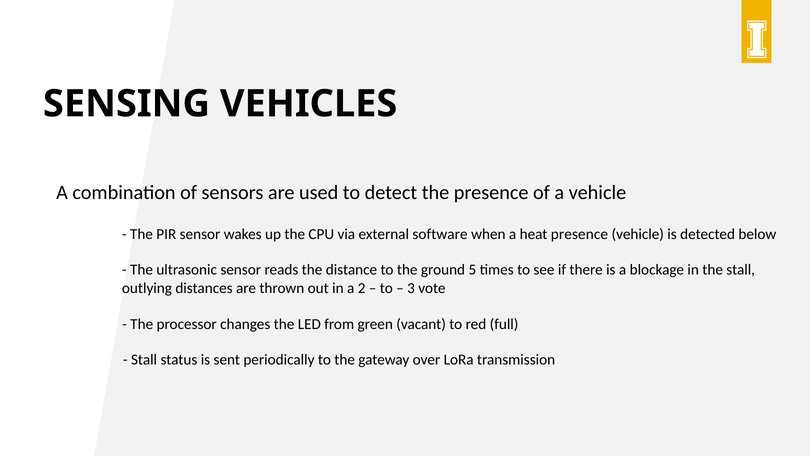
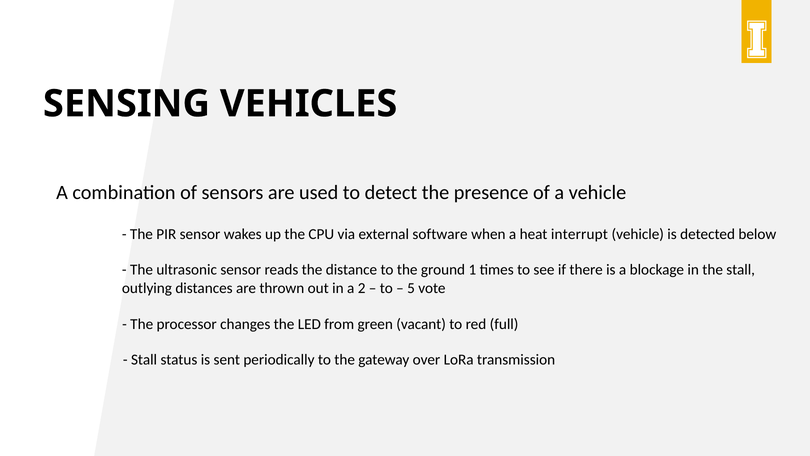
heat presence: presence -> interrupt
5: 5 -> 1
3: 3 -> 5
